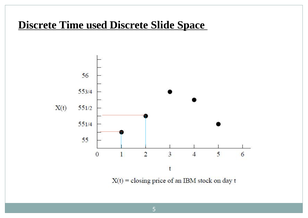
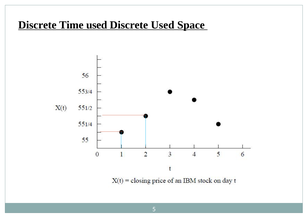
Discrete Slide: Slide -> Used
